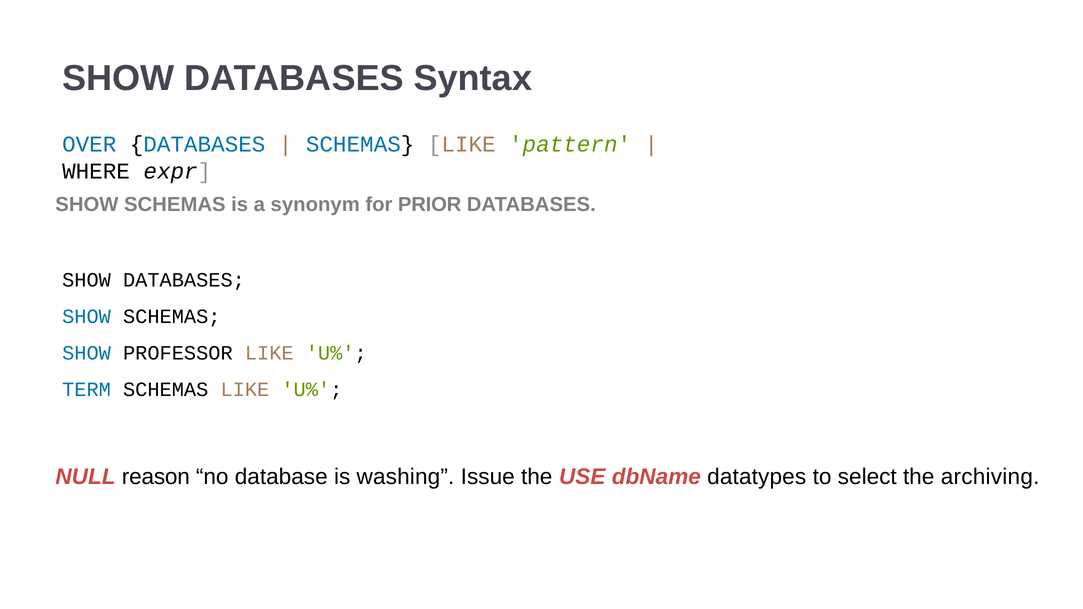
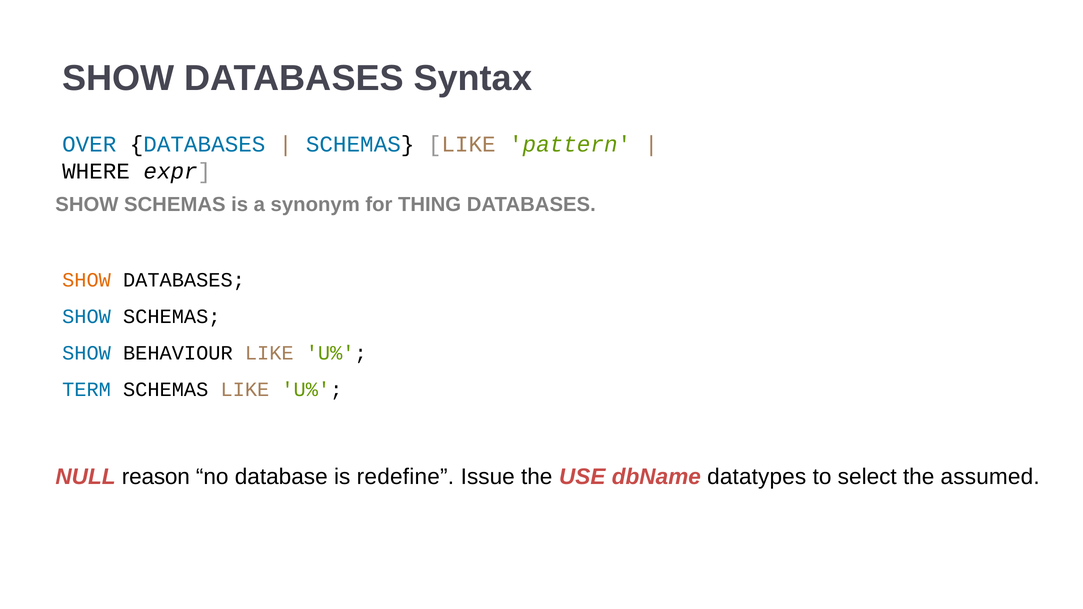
PRIOR: PRIOR -> THING
SHOW at (87, 280) colour: black -> orange
PROFESSOR: PROFESSOR -> BEHAVIOUR
washing: washing -> redefine
archiving: archiving -> assumed
